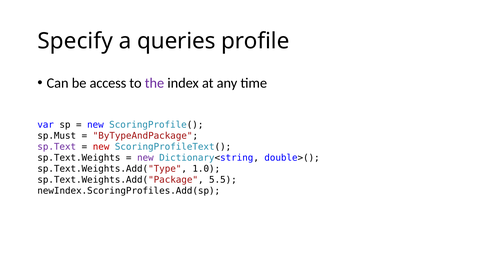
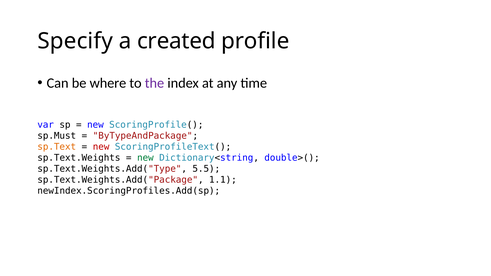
queries: queries -> created
access: access -> where
sp.Text colour: purple -> orange
new at (145, 158) colour: purple -> green
1.0: 1.0 -> 5.5
5.5: 5.5 -> 1.1
